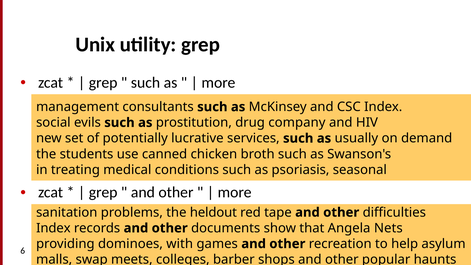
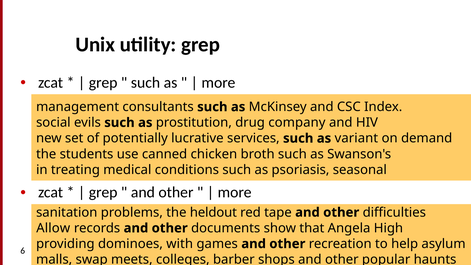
usually: usually -> variant
Index at (53, 228): Index -> Allow
Nets: Nets -> High
